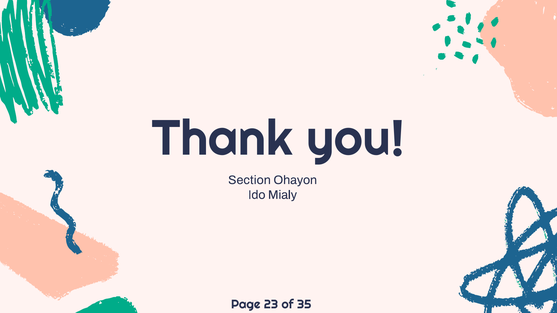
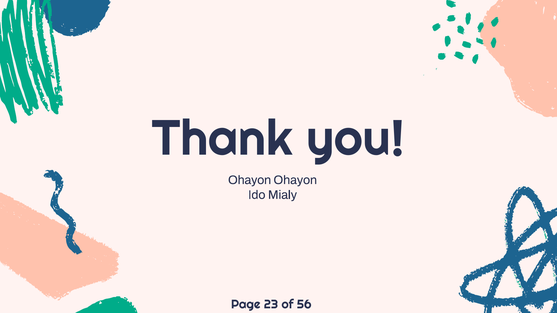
Section at (249, 180): Section -> Ohayon
35: 35 -> 56
